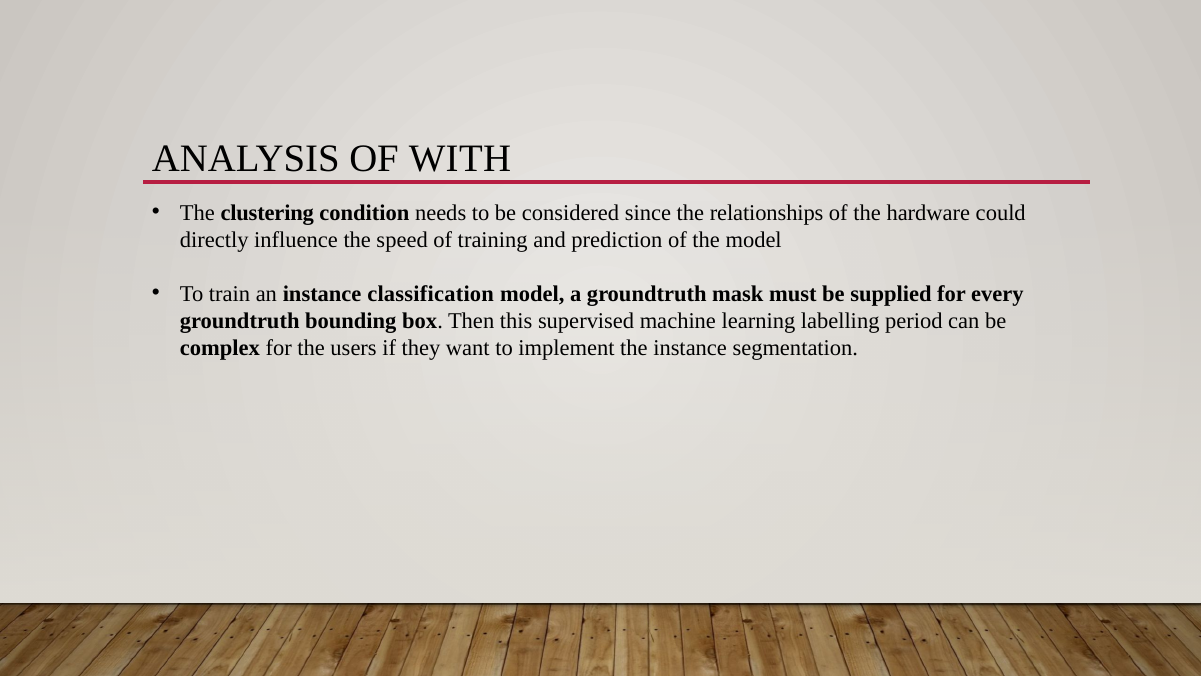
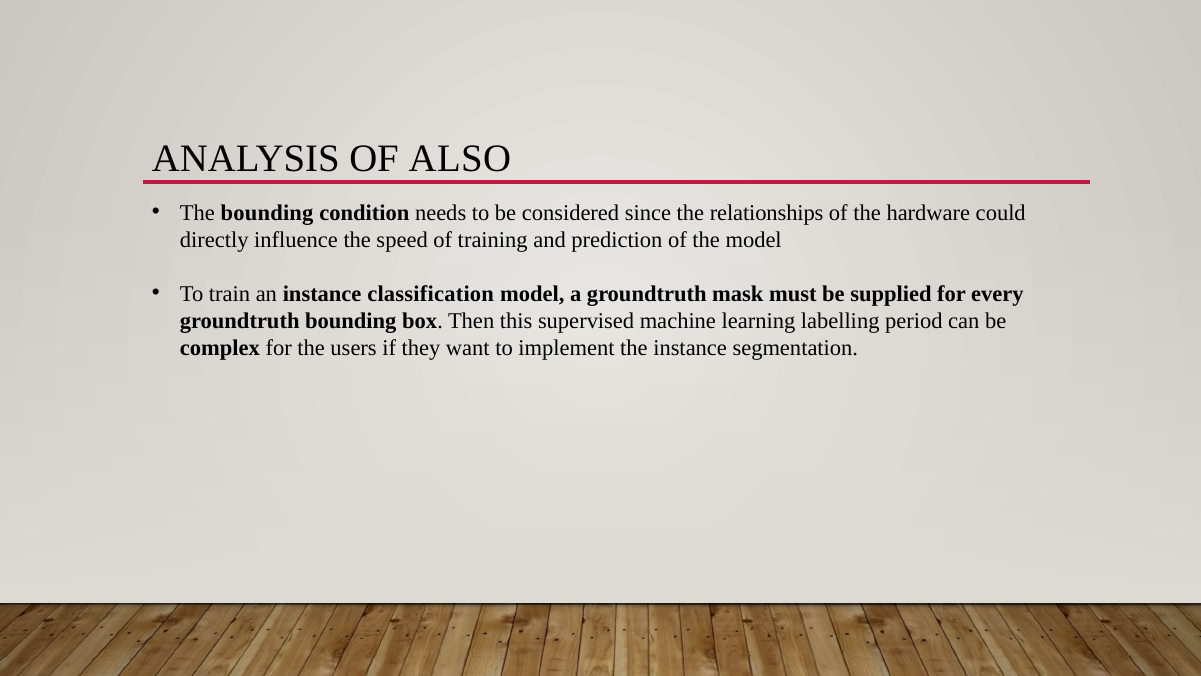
WITH: WITH -> ALSO
The clustering: clustering -> bounding
